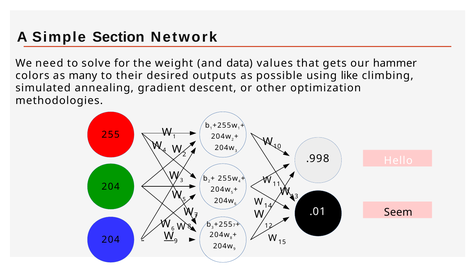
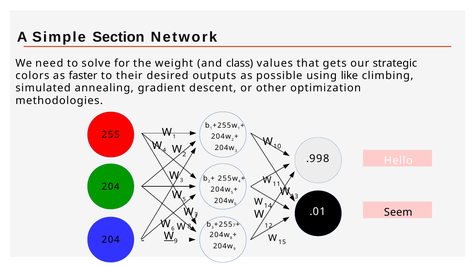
data: data -> class
hammer: hammer -> strategic
many: many -> faster
